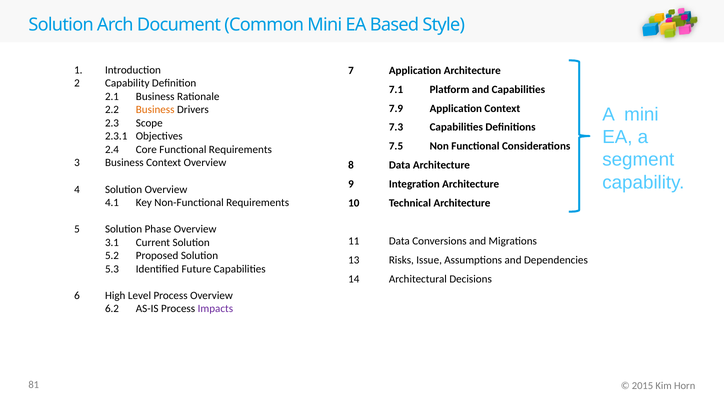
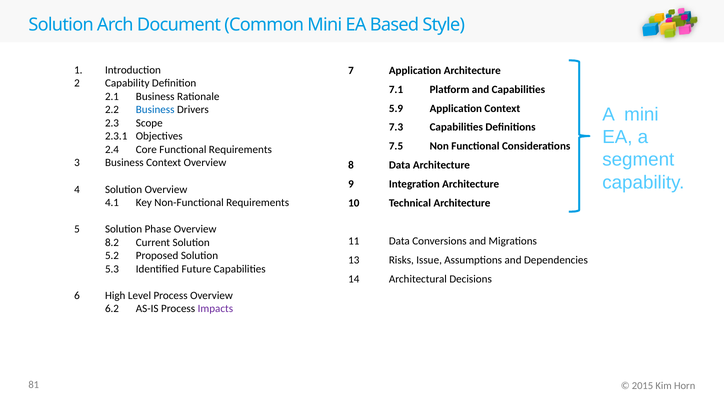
7.9: 7.9 -> 5.9
Business at (155, 110) colour: orange -> blue
3.1: 3.1 -> 8.2
